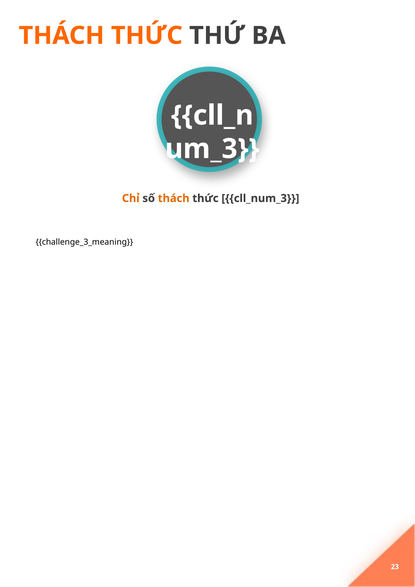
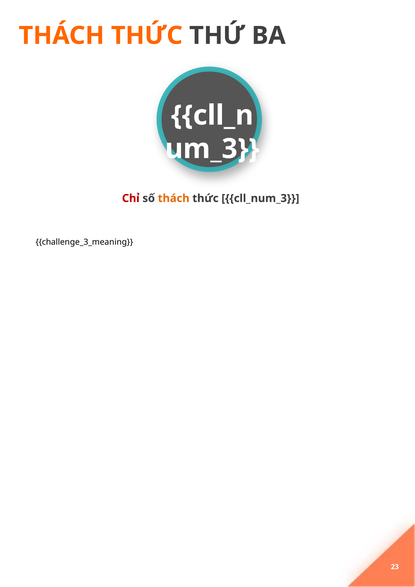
Chỉ colour: orange -> red
